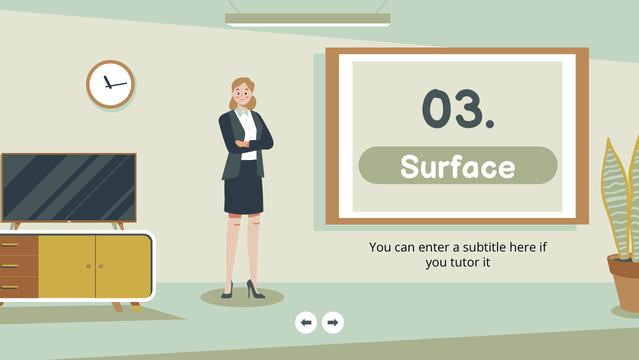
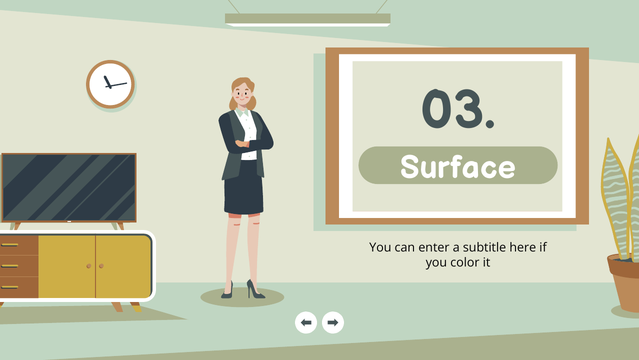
tutor: tutor -> color
